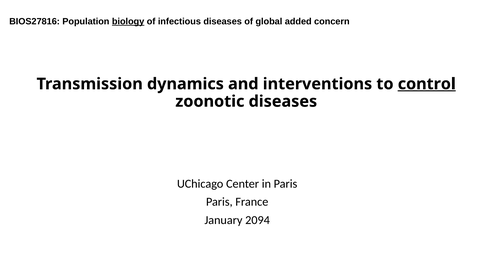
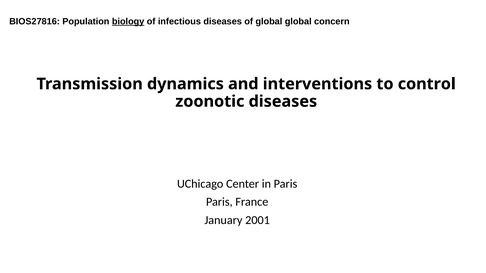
global added: added -> global
control underline: present -> none
2094: 2094 -> 2001
